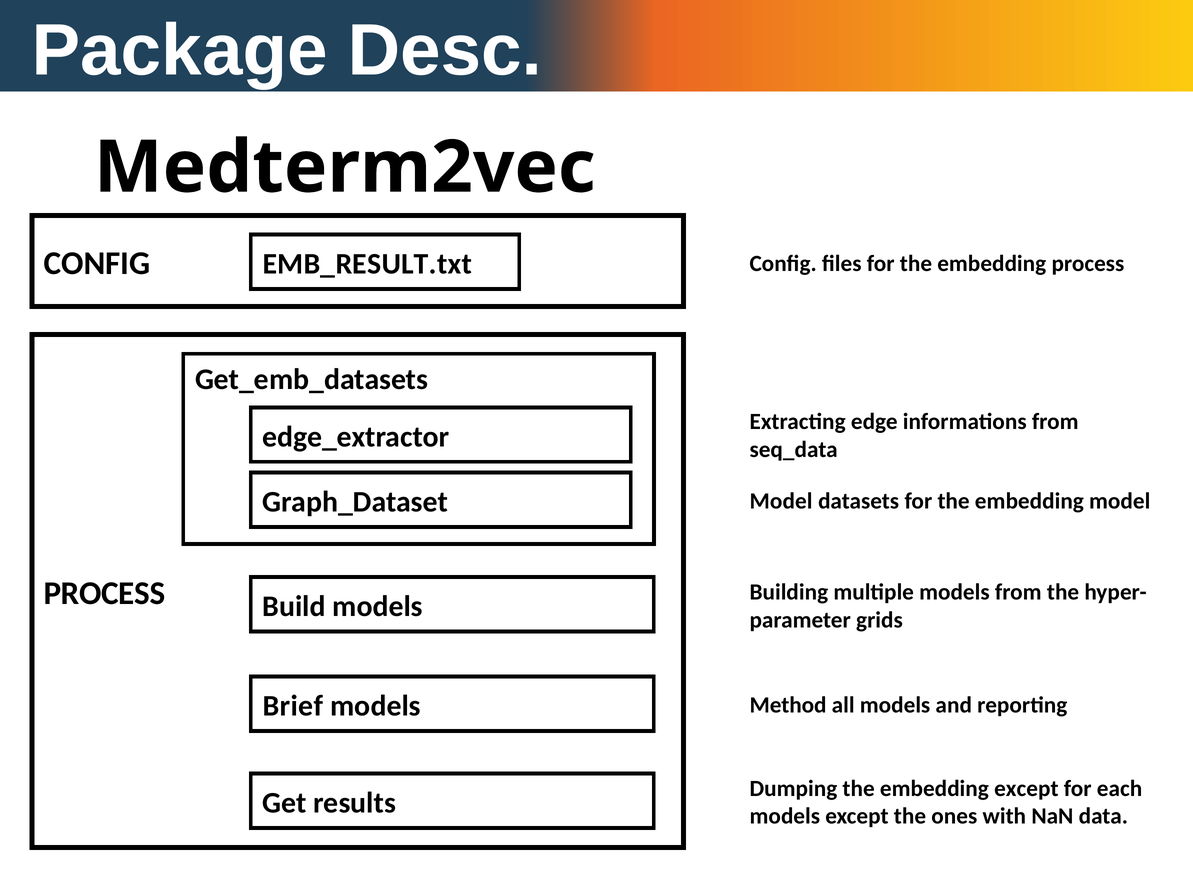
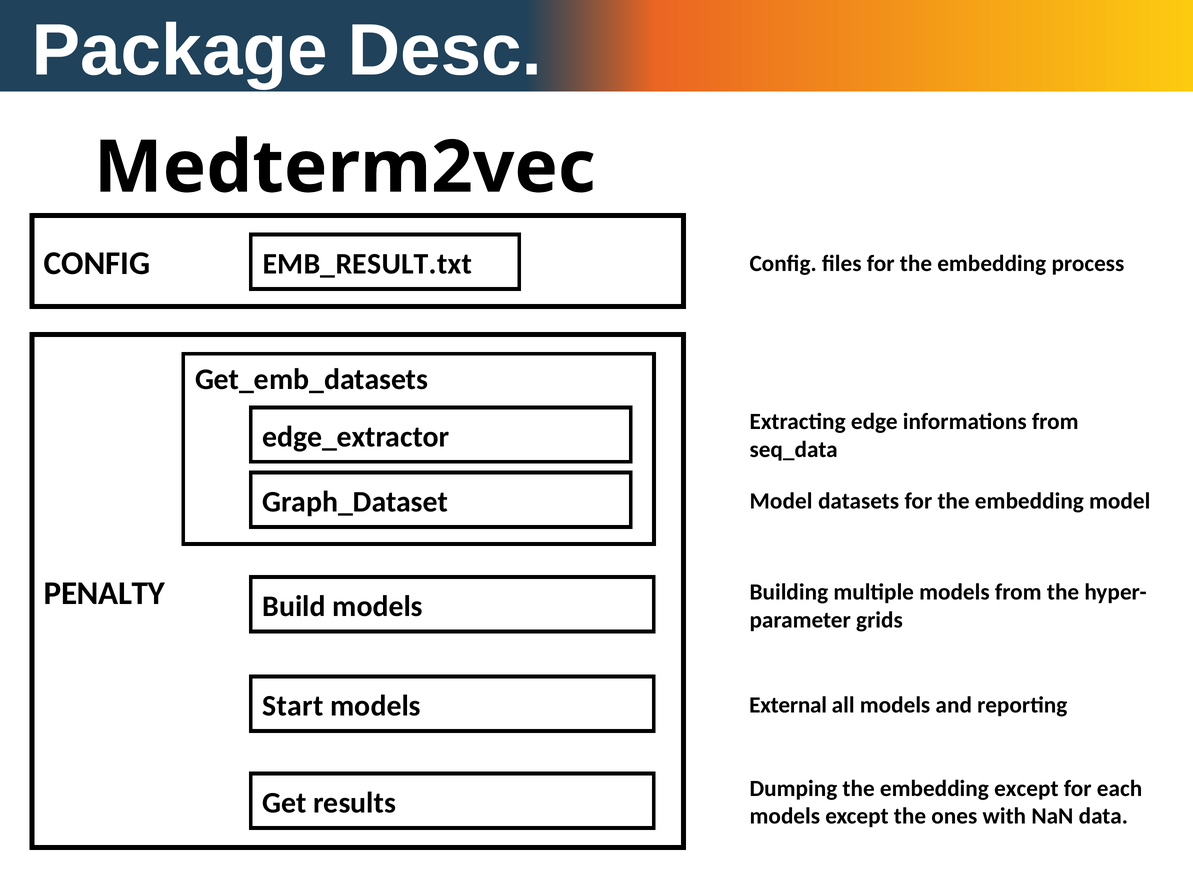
PROCESS at (104, 594): PROCESS -> PENALTY
Brief: Brief -> Start
Method: Method -> External
